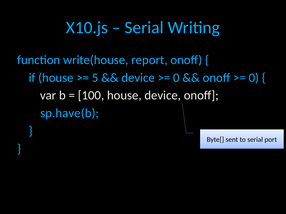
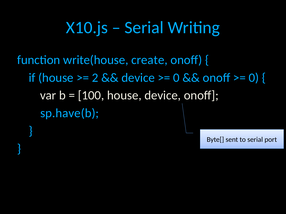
report: report -> create
5: 5 -> 2
